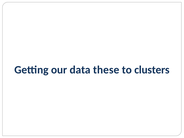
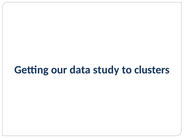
these: these -> study
